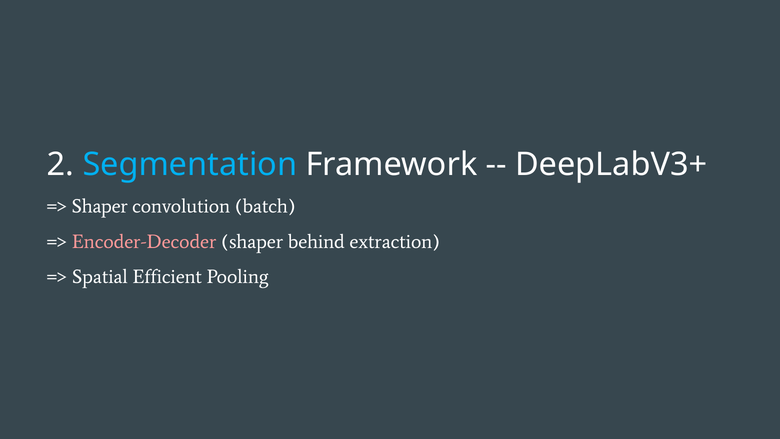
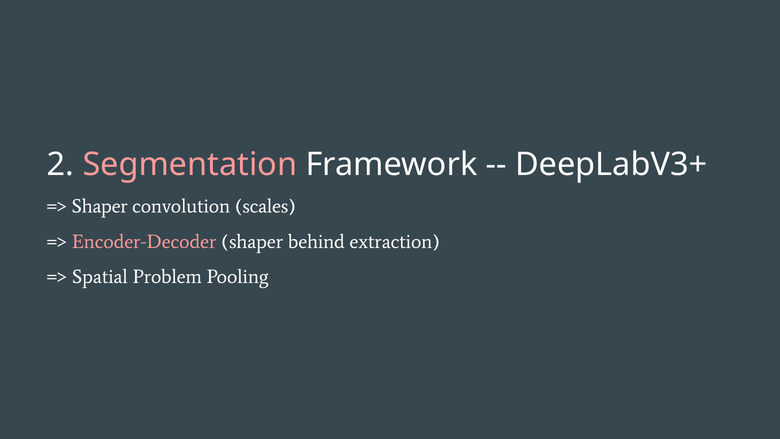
Segmentation colour: light blue -> pink
batch: batch -> scales
Efficient: Efficient -> Problem
